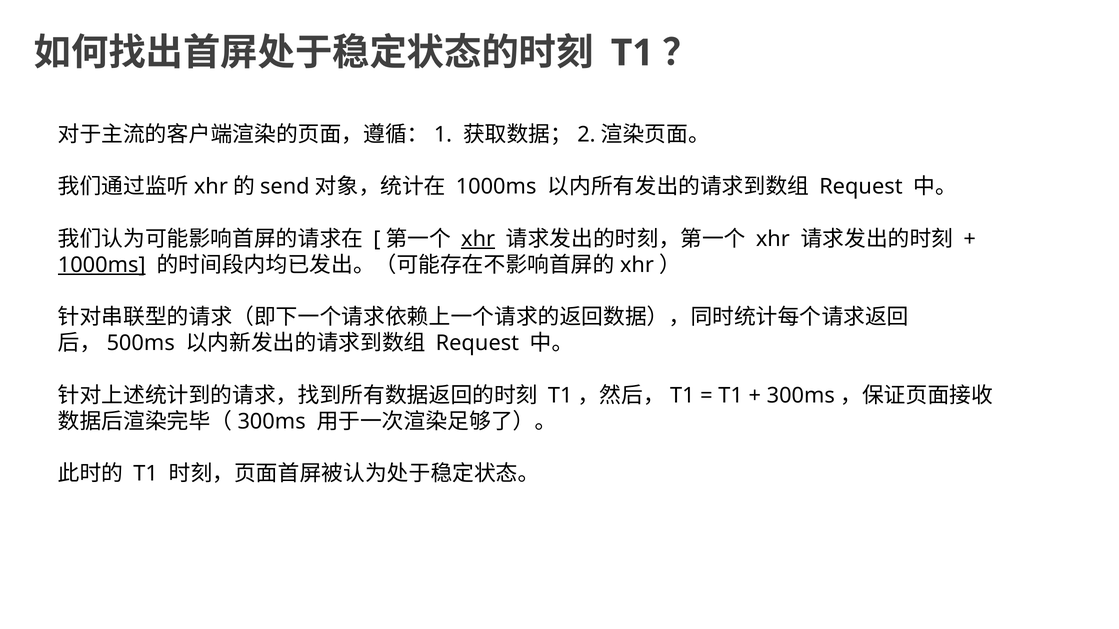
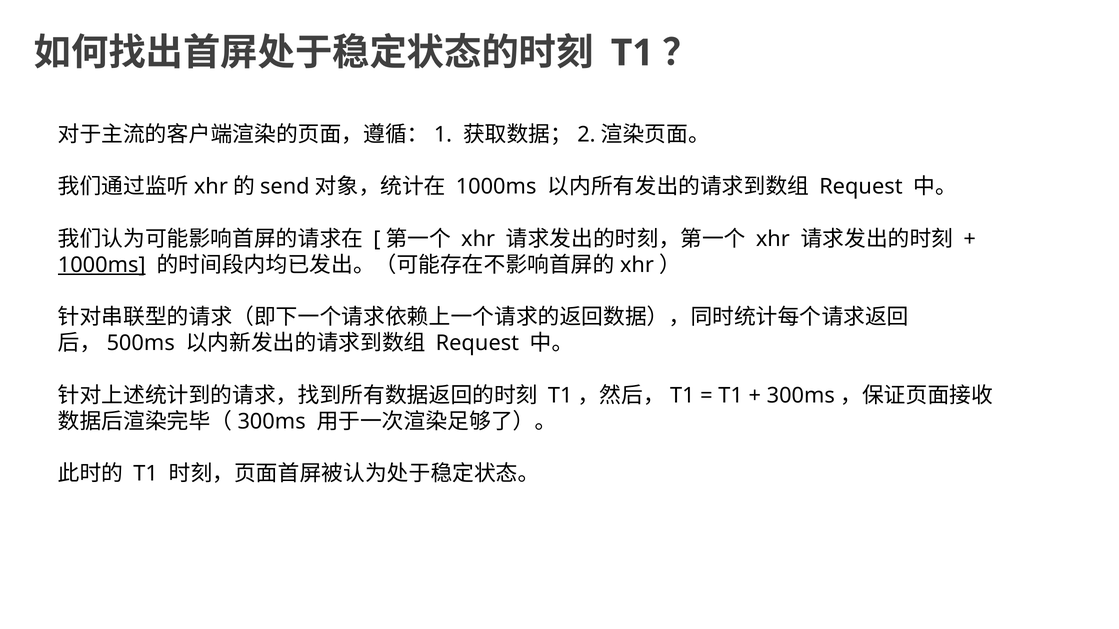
xhr at (478, 239) underline: present -> none
